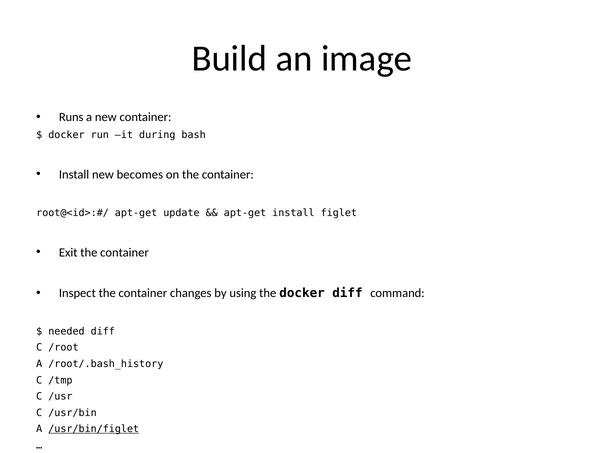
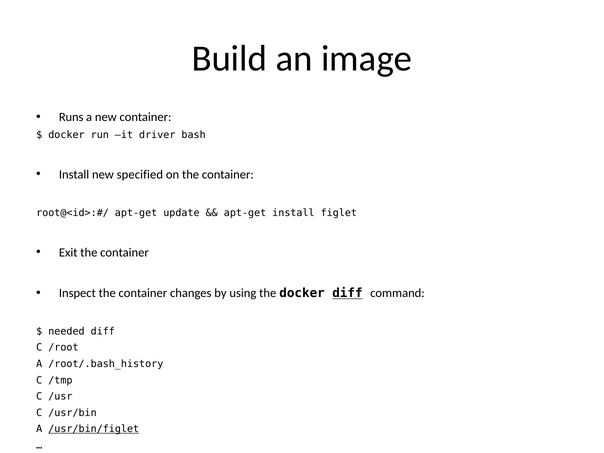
during: during -> driver
becomes: becomes -> specified
diff at (347, 293) underline: none -> present
